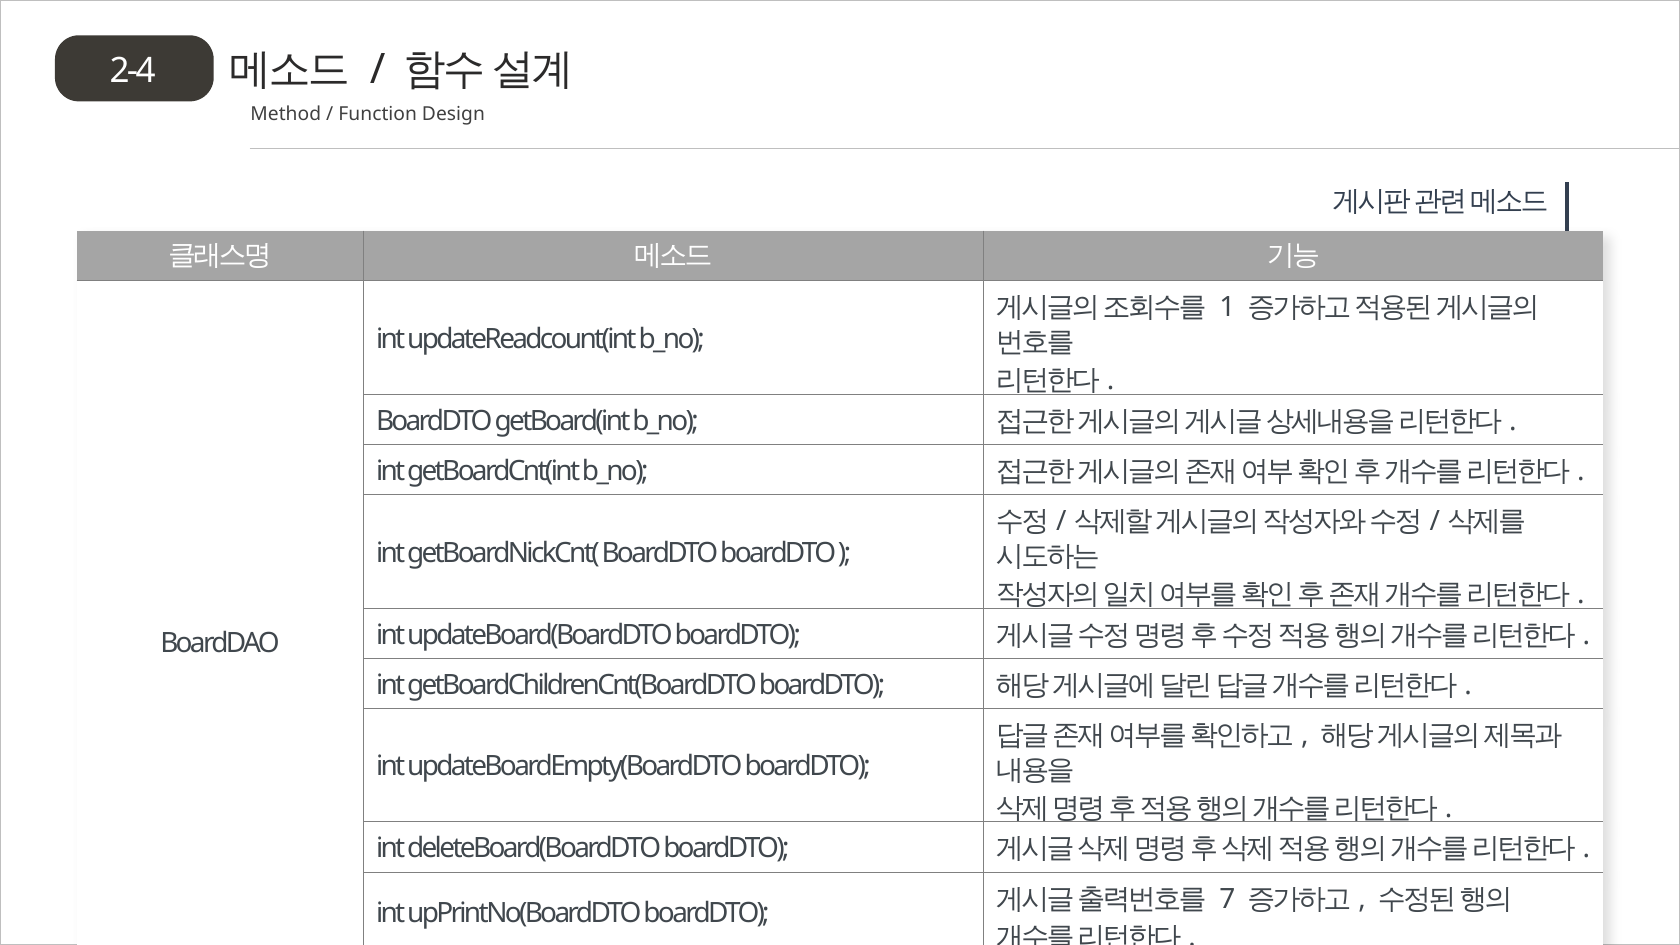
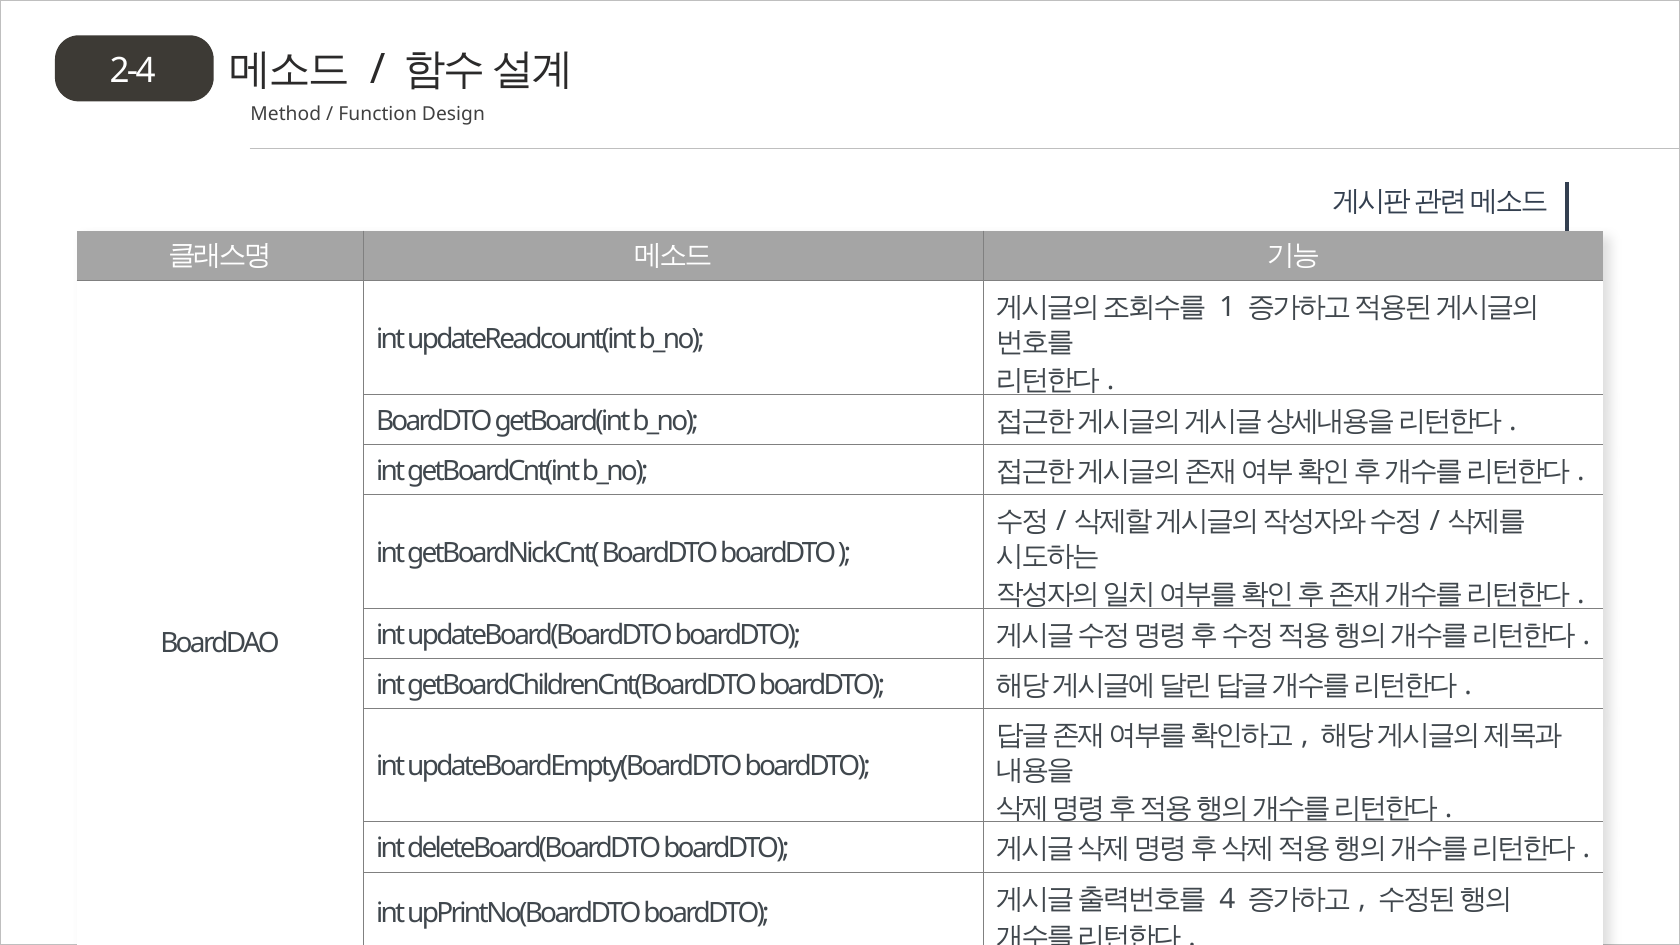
7: 7 -> 4
